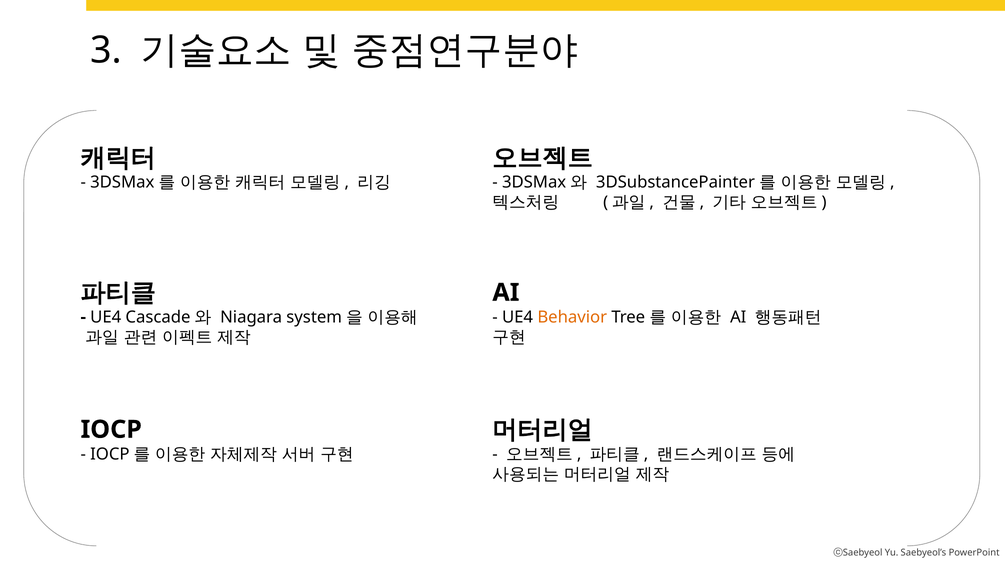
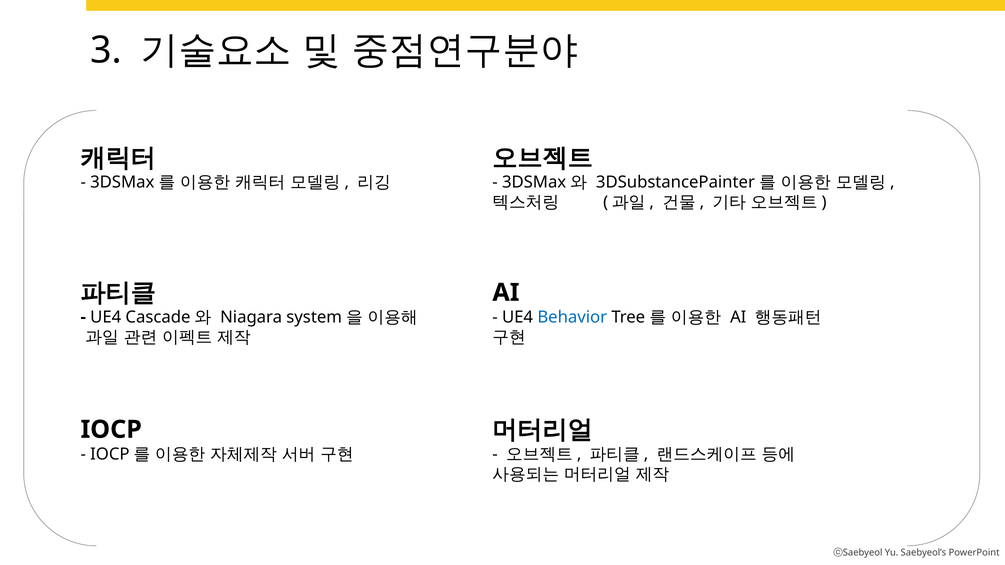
Behavior colour: orange -> blue
